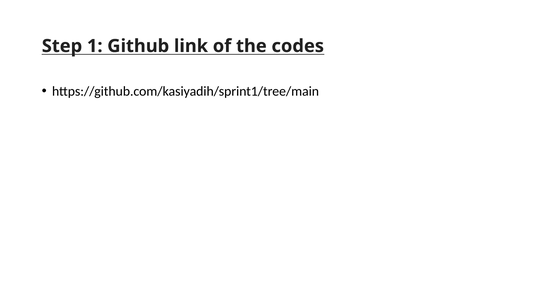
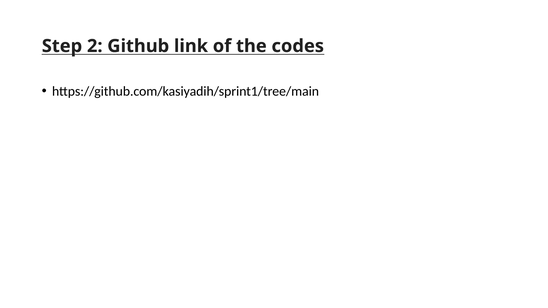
1: 1 -> 2
